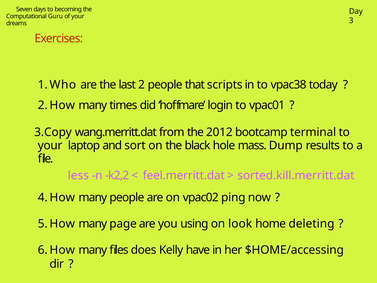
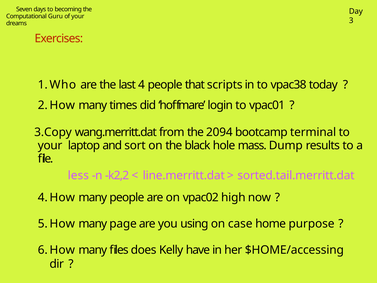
2: 2 -> 4
2012: 2012 -> 2094
feel.merritt.dat: feel.merritt.dat -> line.merritt.dat
sorted.kill.merritt.dat: sorted.kill.merritt.dat -> sorted.tail.merritt.dat
ping: ping -> high
look: look -> case
deleting: deleting -> purpose
